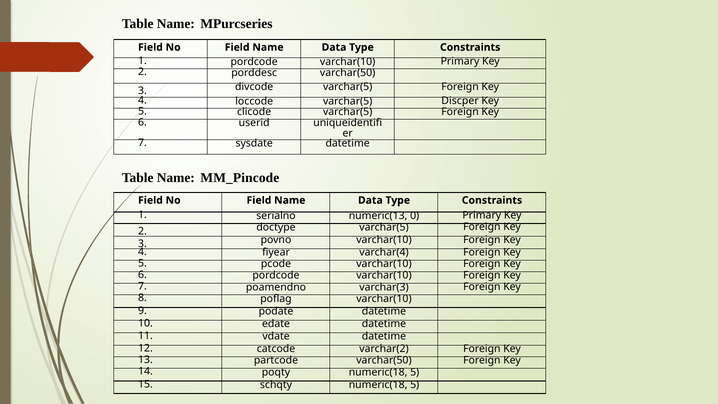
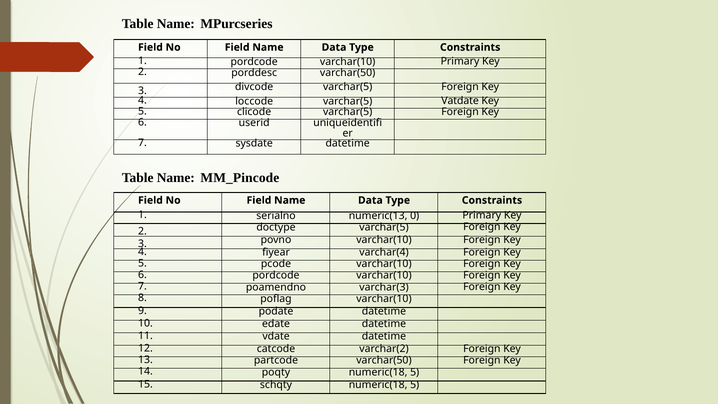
Discper: Discper -> Vatdate
